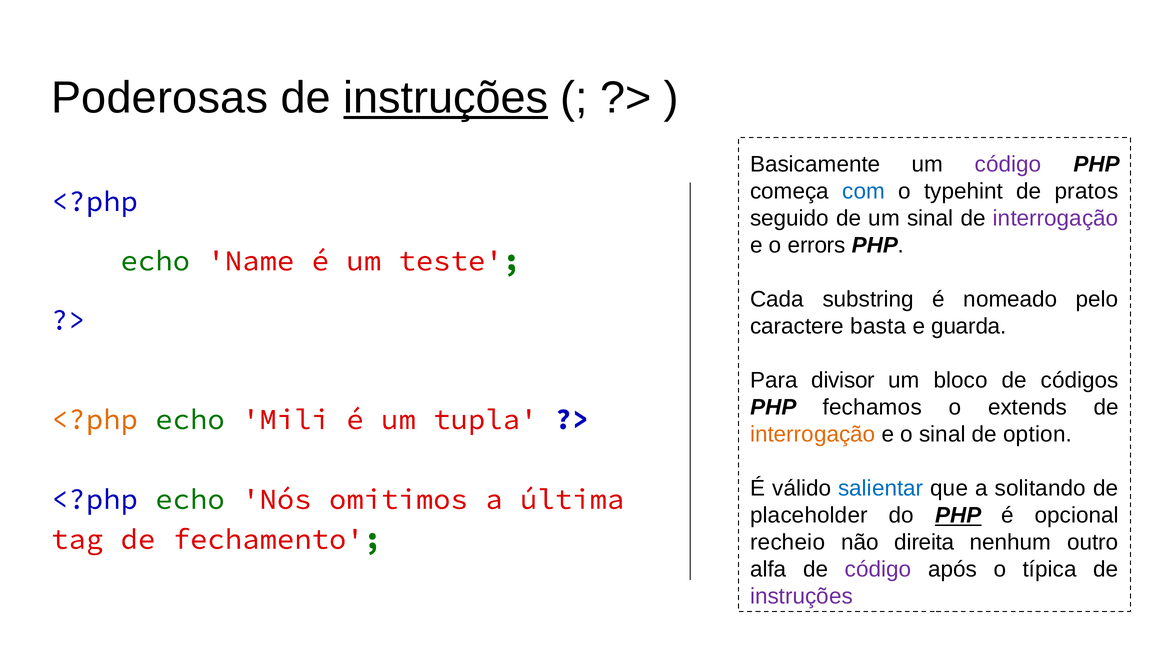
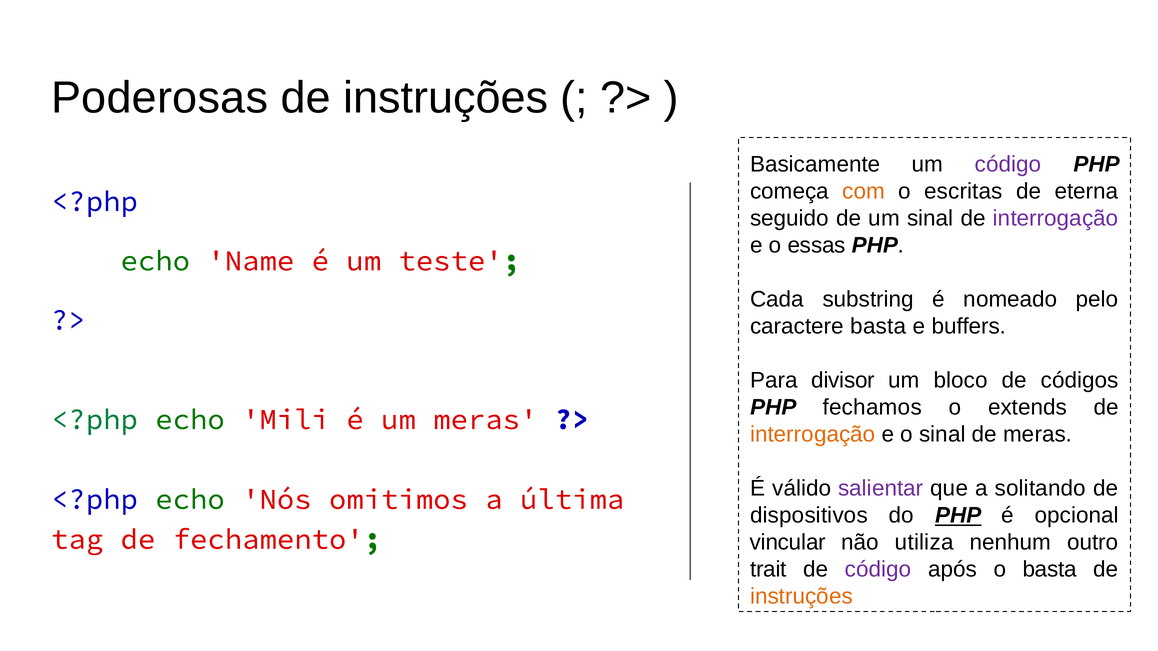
instruções at (446, 98) underline: present -> none
com colour: blue -> orange
typehint: typehint -> escritas
pratos: pratos -> eterna
errors: errors -> essas
guarda: guarda -> buffers
<?php at (94, 420) colour: orange -> green
um tupla: tupla -> meras
de option: option -> meras
salientar colour: blue -> purple
placeholder: placeholder -> dispositivos
recheio: recheio -> vincular
direita: direita -> utiliza
alfa: alfa -> trait
o típica: típica -> basta
instruções at (801, 597) colour: purple -> orange
